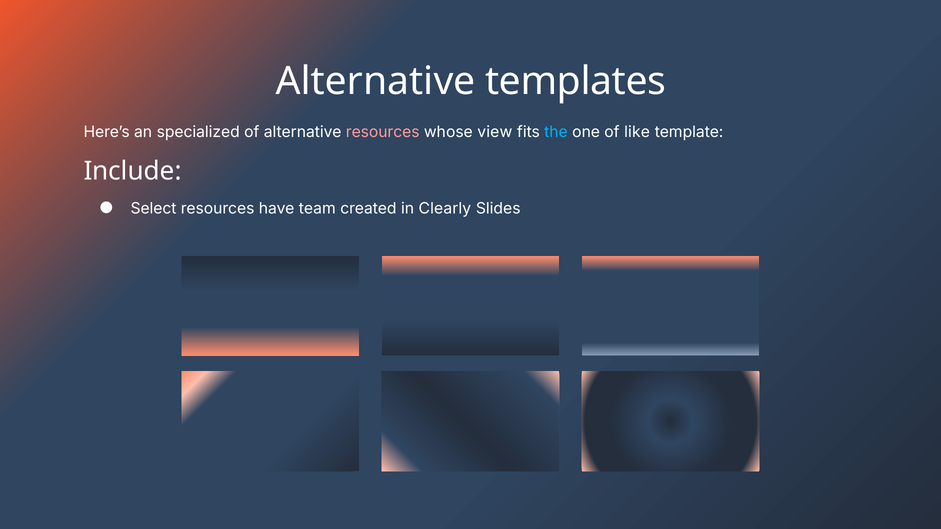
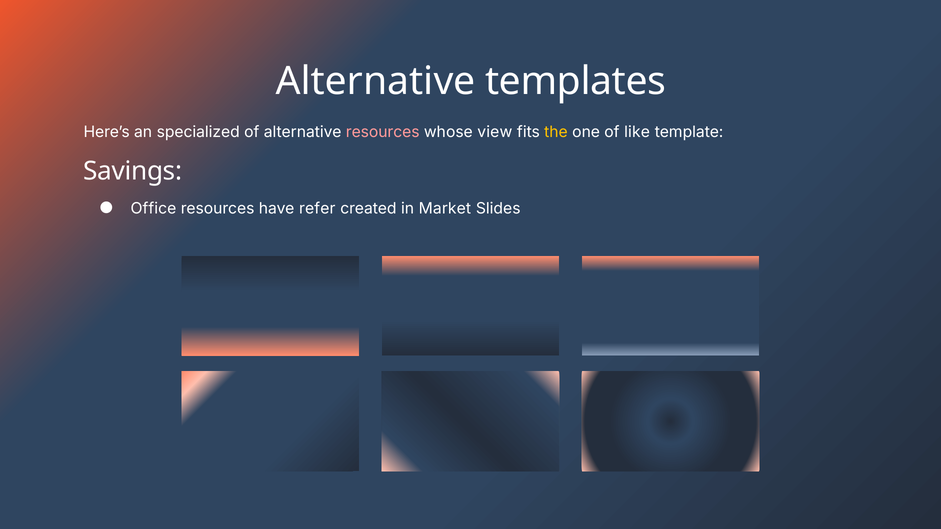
the colour: light blue -> yellow
Include: Include -> Savings
Select: Select -> Office
team: team -> refer
Clearly: Clearly -> Market
